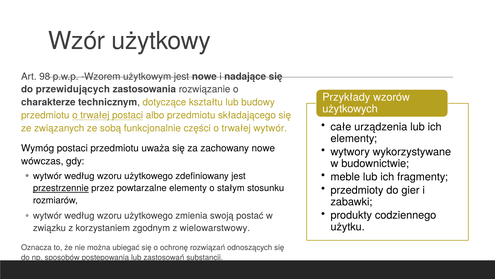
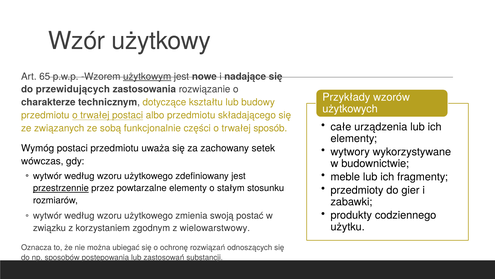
98: 98 -> 65
użytkowym underline: none -> present
trwałej wytwór: wytwór -> sposób
zachowany nowe: nowe -> setek
